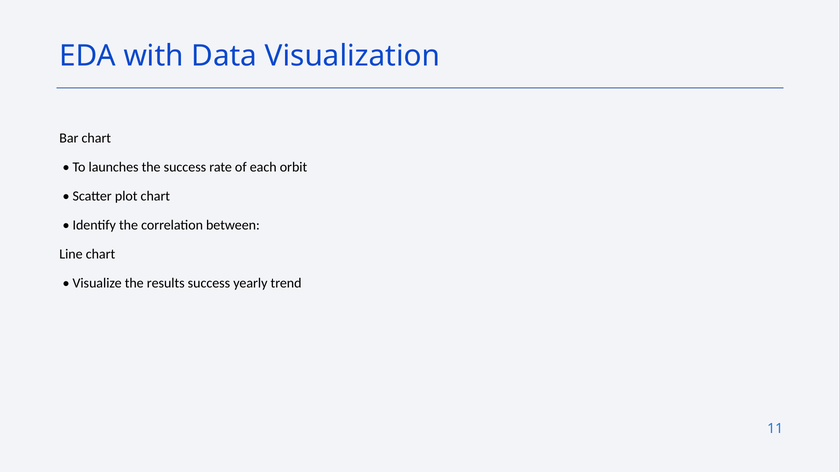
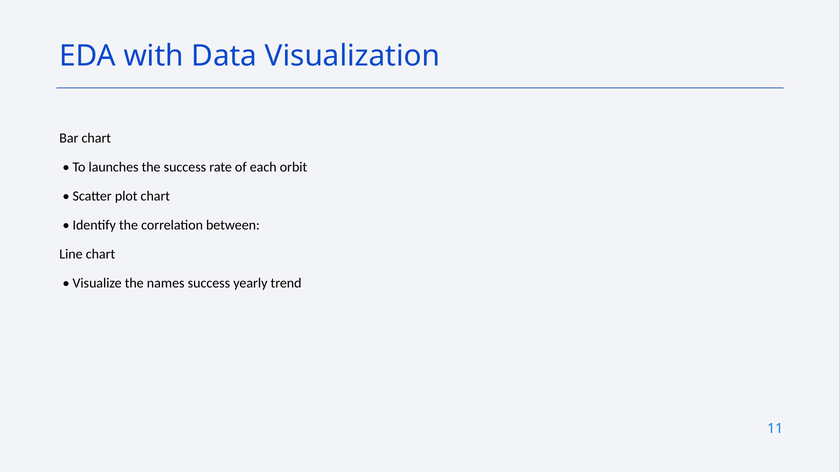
results: results -> names
